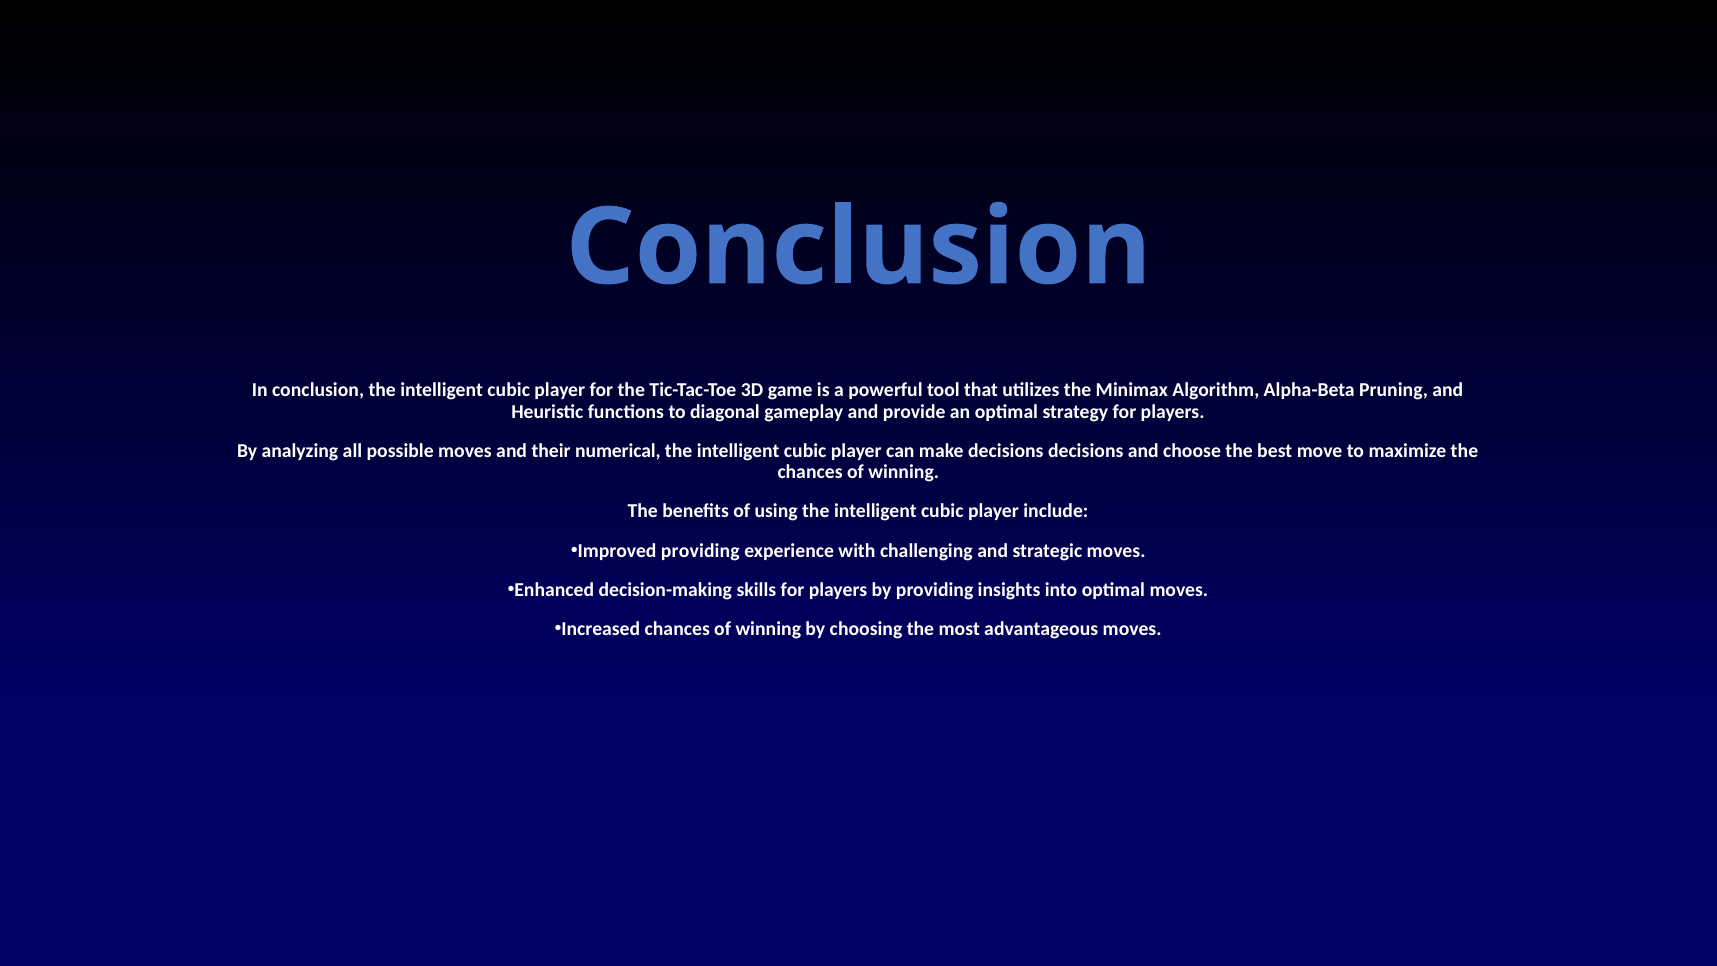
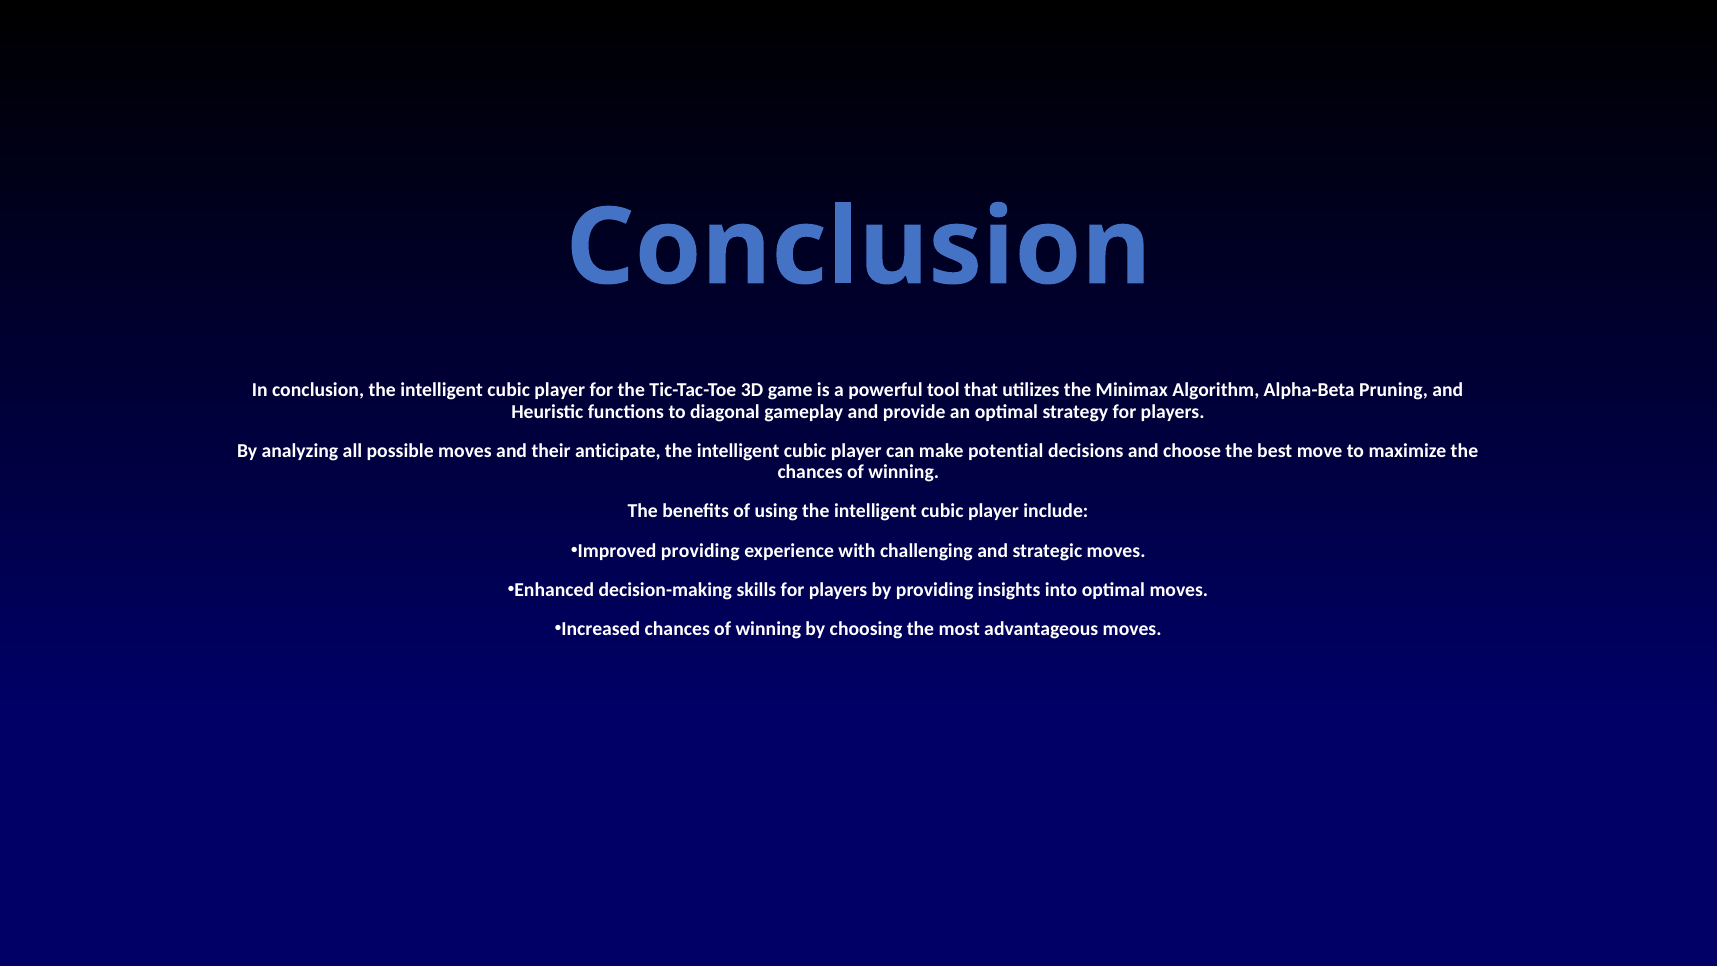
numerical: numerical -> anticipate
make decisions: decisions -> potential
